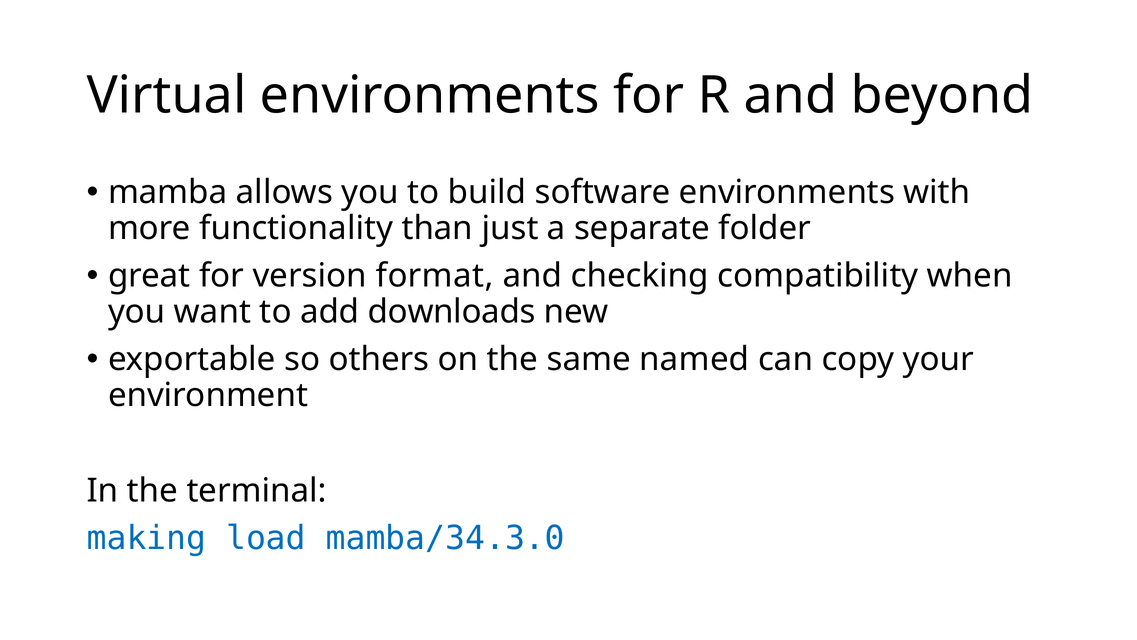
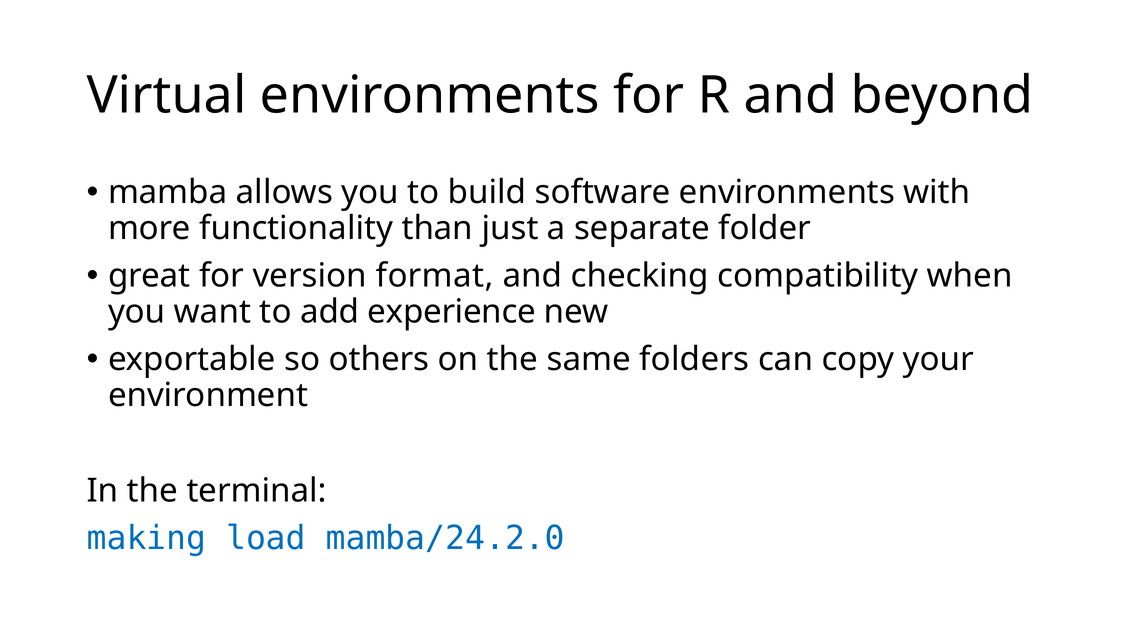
downloads: downloads -> experience
named: named -> folders
mamba/34.3.0: mamba/34.3.0 -> mamba/24.2.0
